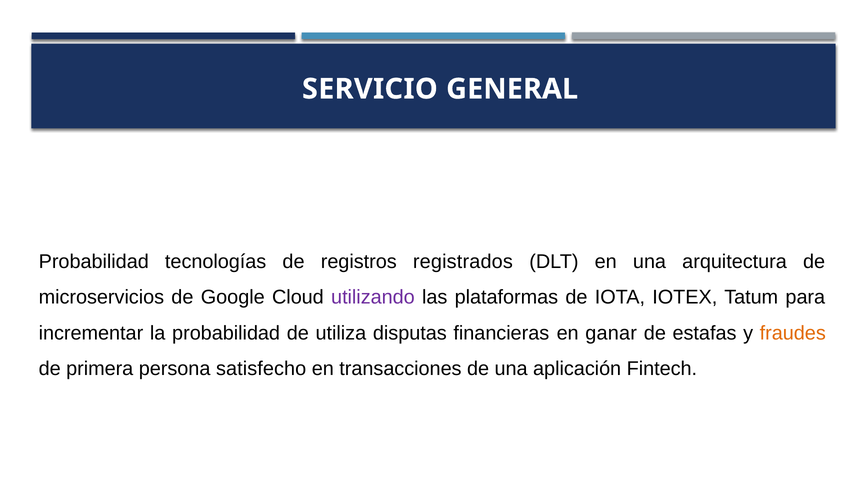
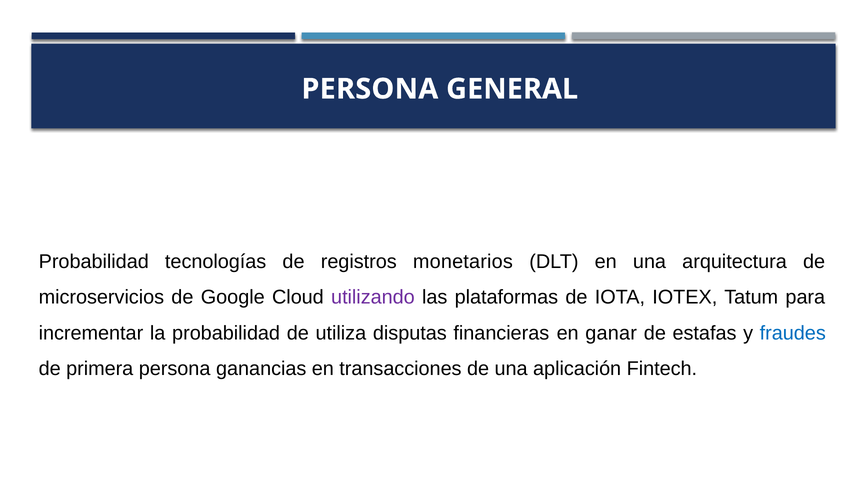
SERVICIO at (370, 89): SERVICIO -> PERSONA
registrados: registrados -> monetarios
fraudes colour: orange -> blue
satisfecho: satisfecho -> ganancias
